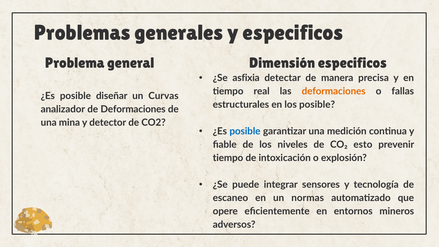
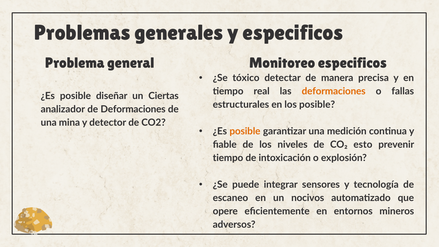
Dimensión: Dimensión -> Monitoreo
asfixia: asfixia -> tóxico
Curvas: Curvas -> Ciertas
posible at (245, 131) colour: blue -> orange
normas: normas -> nocivos
